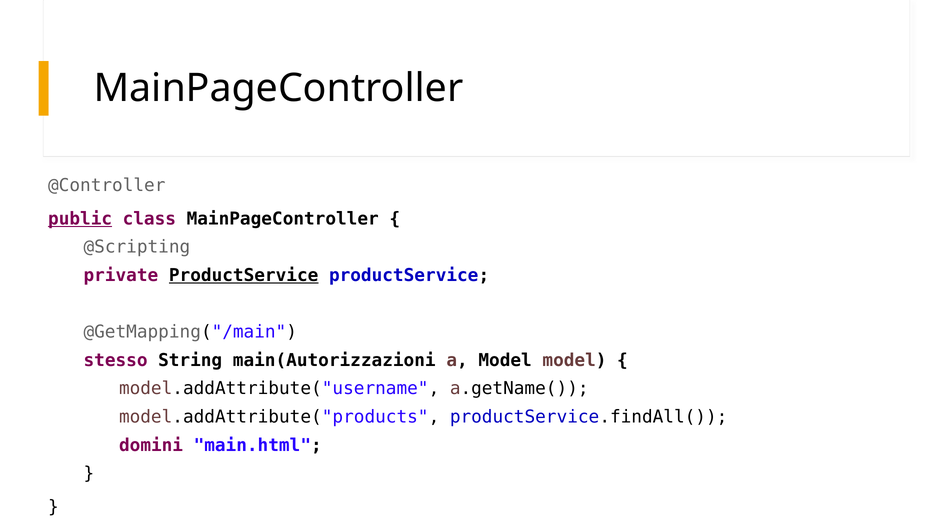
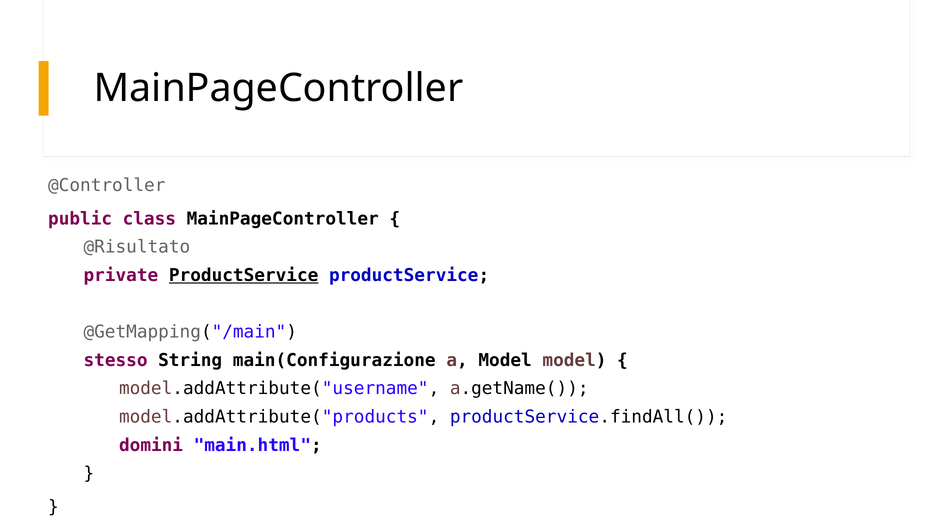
public underline: present -> none
@Scripting: @Scripting -> @Risultato
main(Autorizzazioni: main(Autorizzazioni -> main(Configurazione
